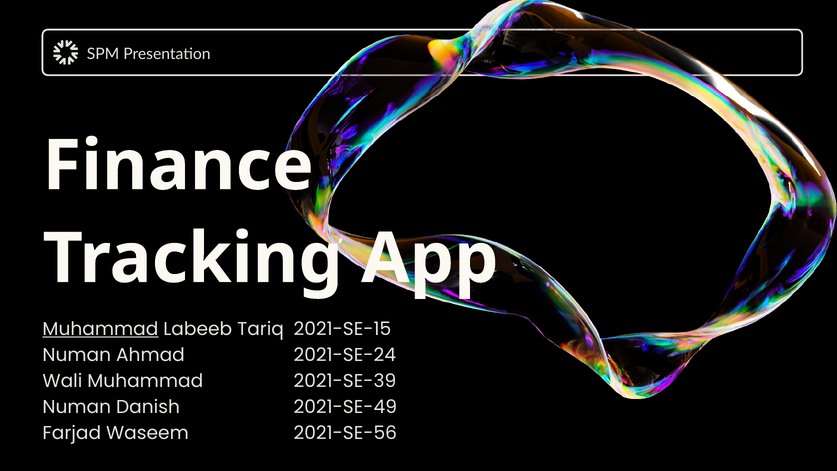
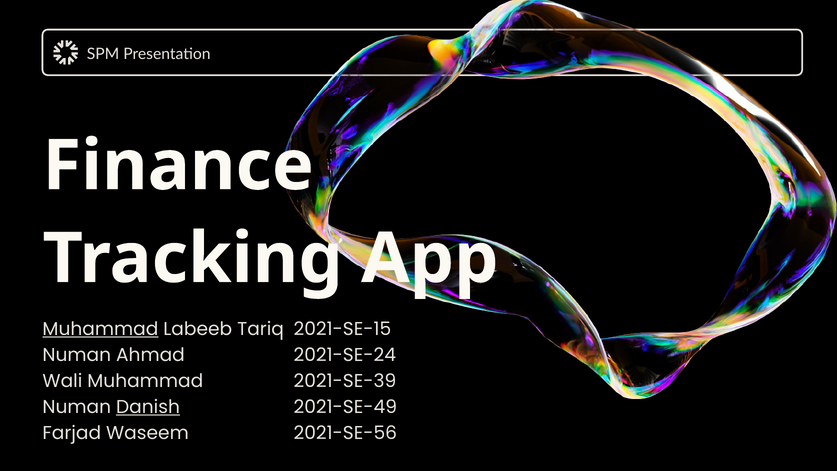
Danish underline: none -> present
